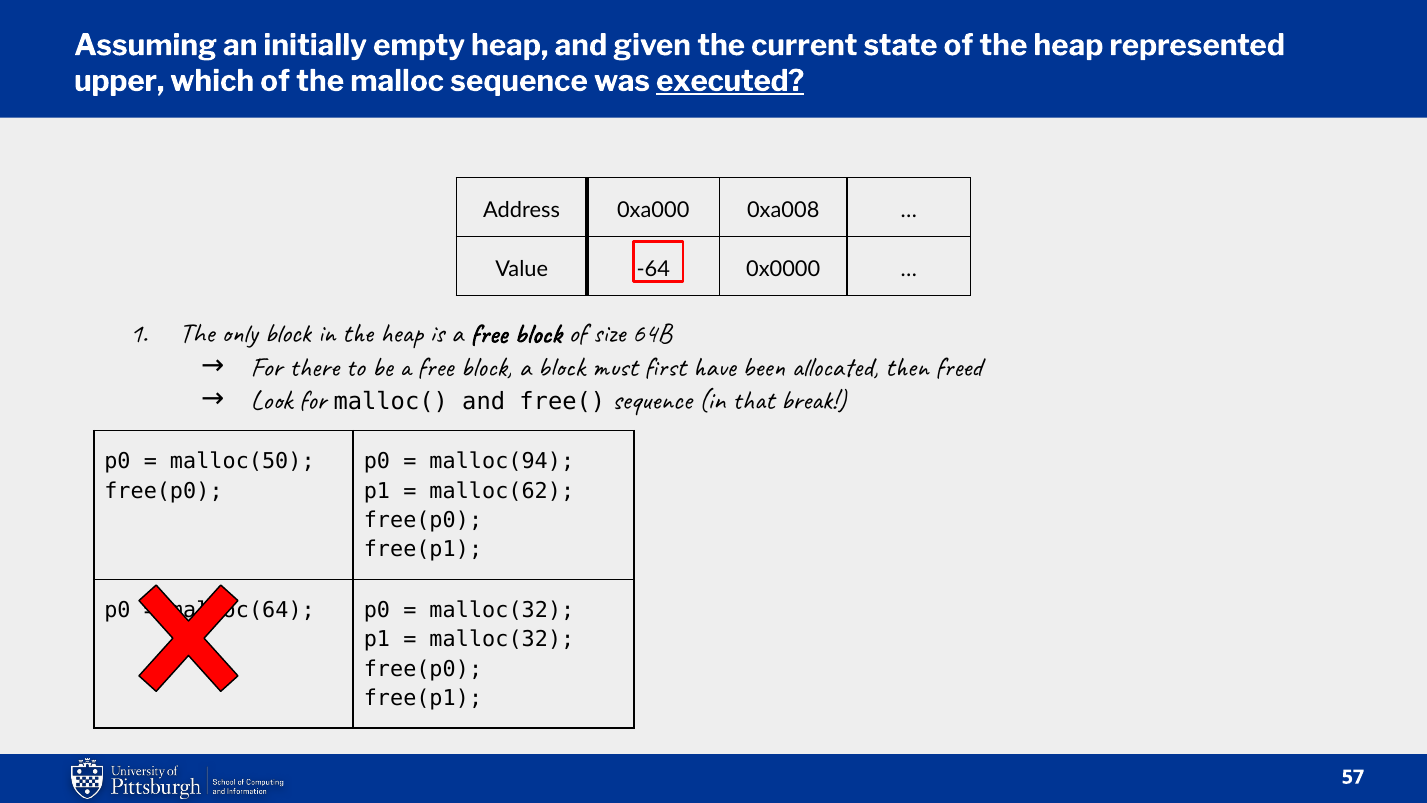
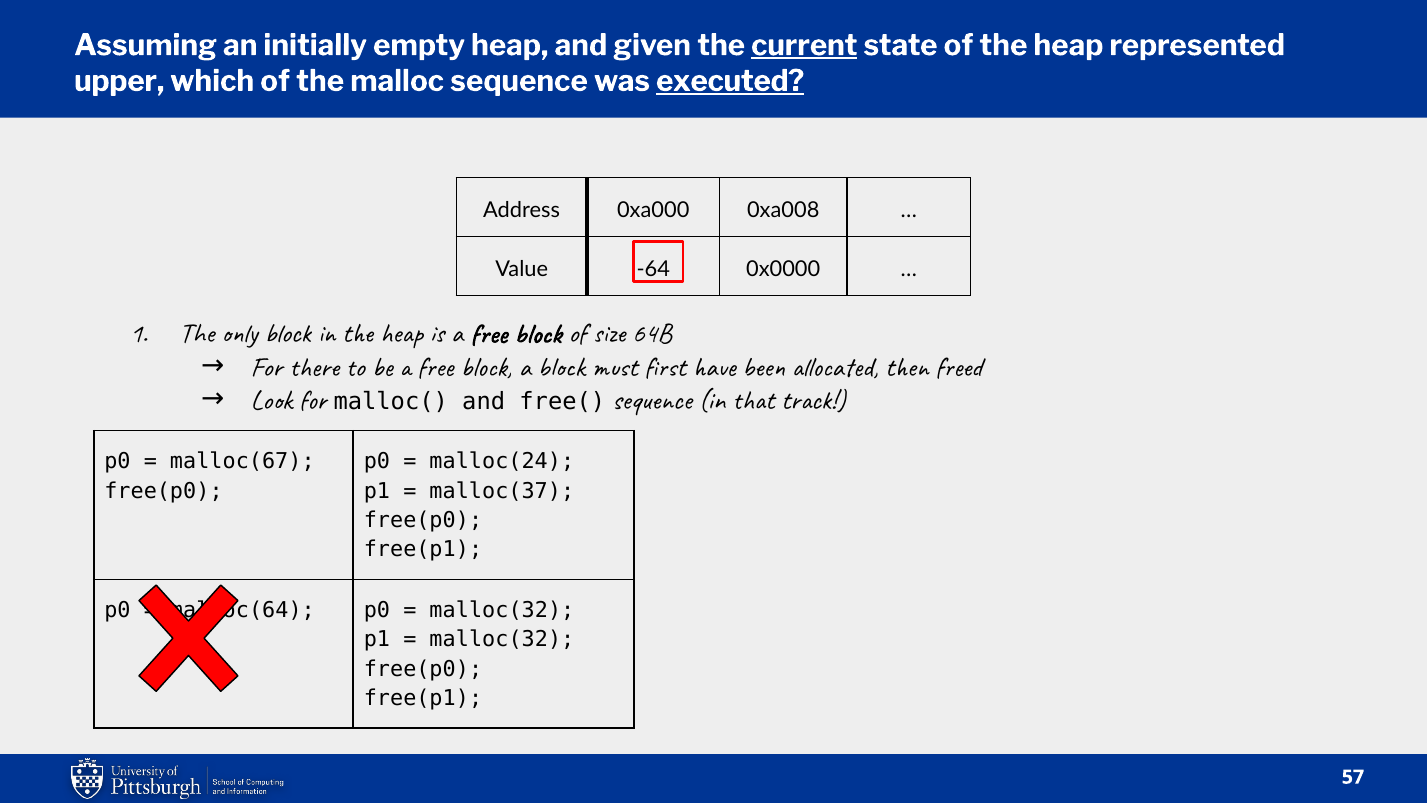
current underline: none -> present
break: break -> track
malloc(50: malloc(50 -> malloc(67
malloc(94: malloc(94 -> malloc(24
malloc(62: malloc(62 -> malloc(37
